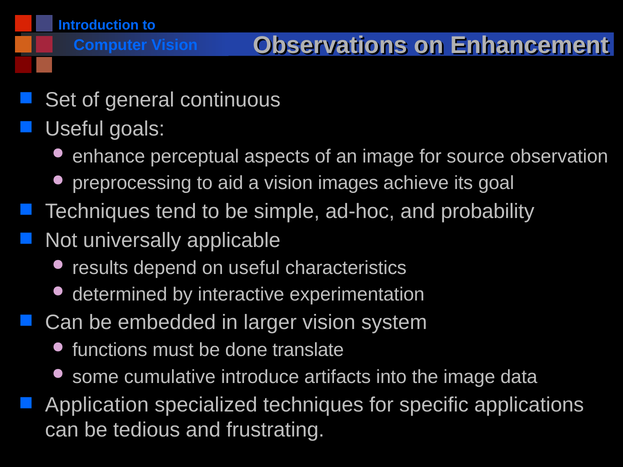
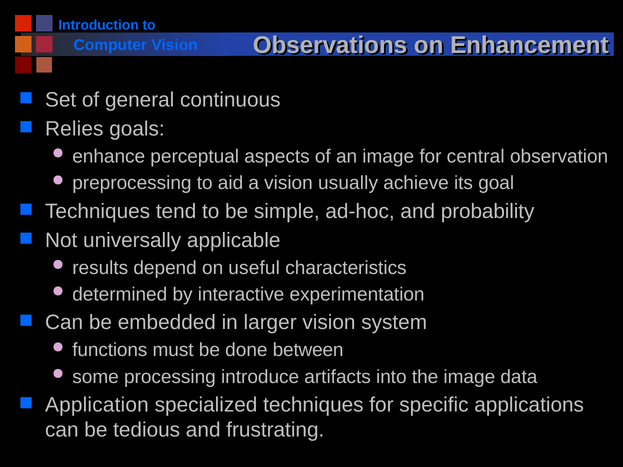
Useful at (74, 129): Useful -> Relies
source: source -> central
images: images -> usually
translate: translate -> between
cumulative: cumulative -> processing
